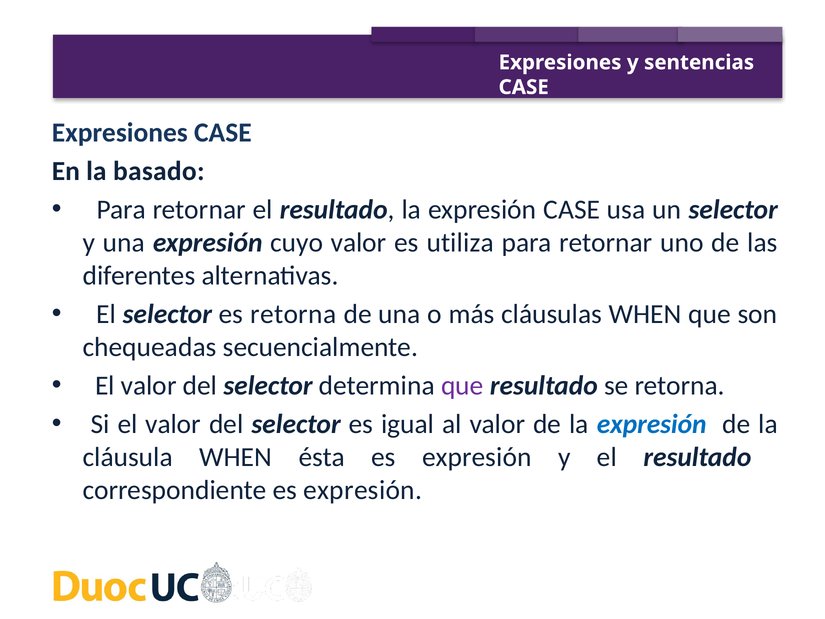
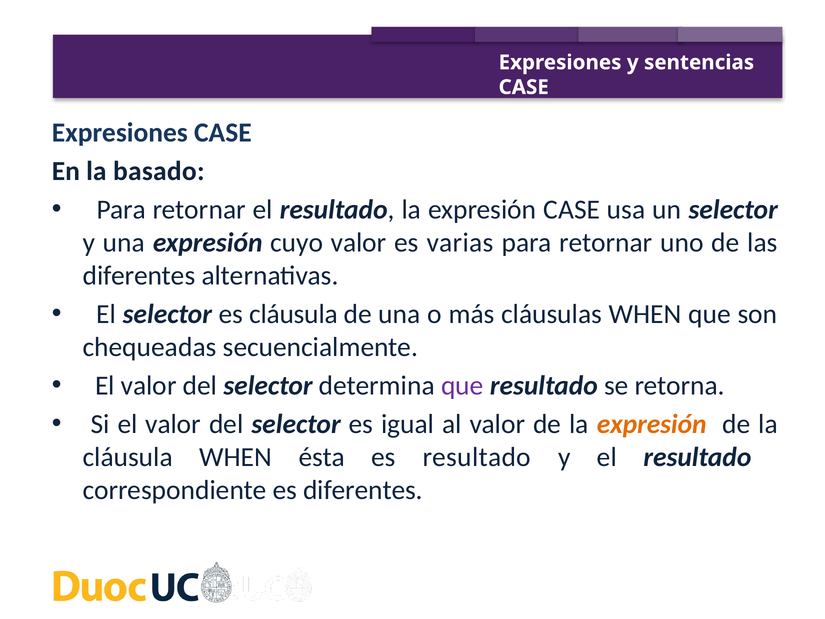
utiliza: utiliza -> varias
es retorna: retorna -> cláusula
expresión at (652, 424) colour: blue -> orange
ésta es expresión: expresión -> resultado
correspondiente es expresión: expresión -> diferentes
